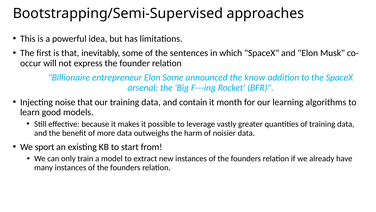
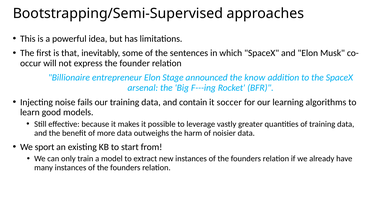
Elon Some: Some -> Stage
noise that: that -> fails
month: month -> soccer
